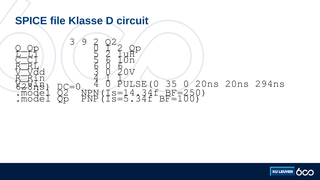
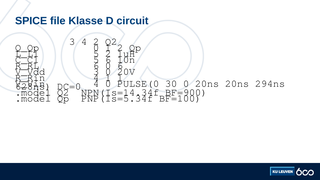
3 9: 9 -> 4
35: 35 -> 30
BF=250: BF=250 -> BF=900
